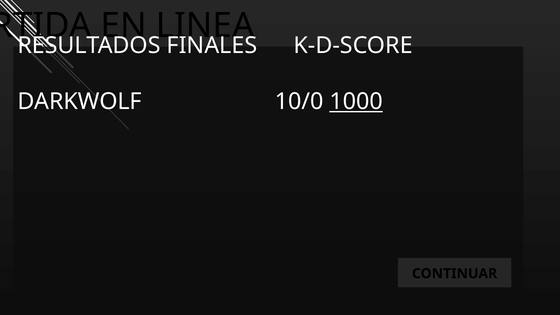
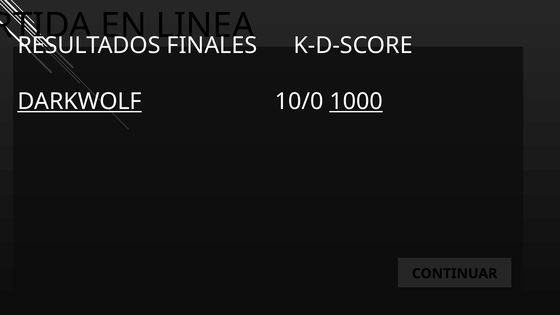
DARKWOLF underline: none -> present
